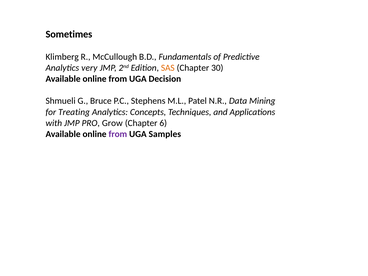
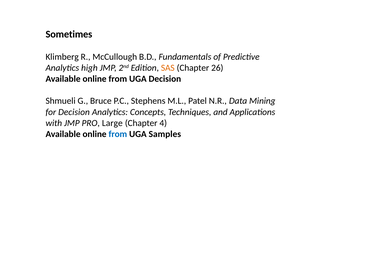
very: very -> high
30: 30 -> 26
for Treating: Treating -> Decision
Grow: Grow -> Large
6: 6 -> 4
from at (118, 134) colour: purple -> blue
